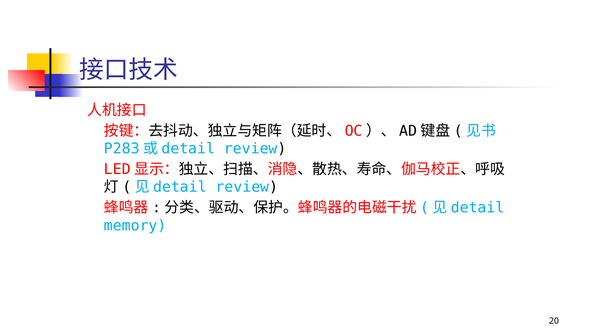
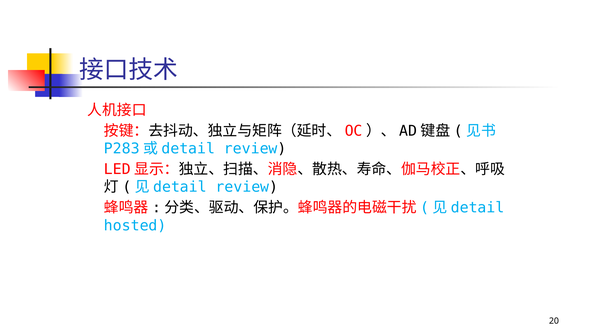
memory: memory -> hosted
